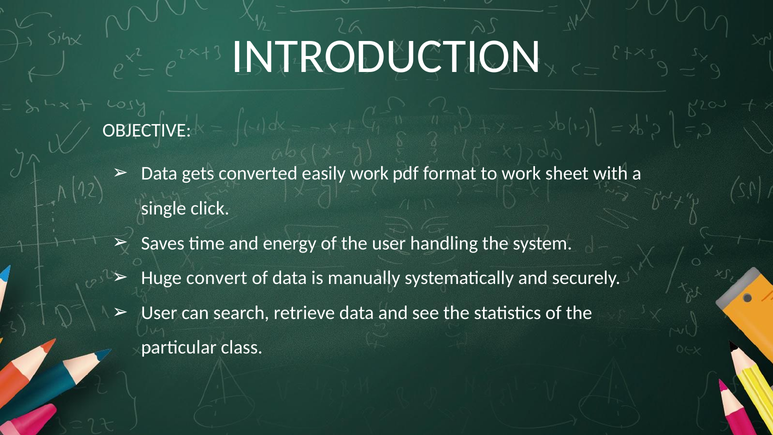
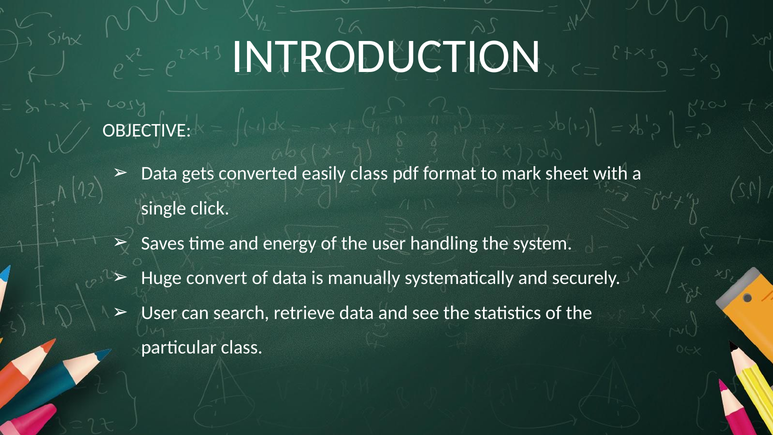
easily work: work -> class
to work: work -> mark
